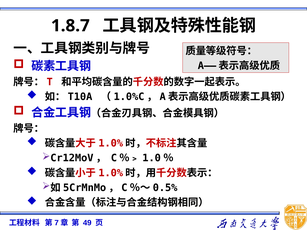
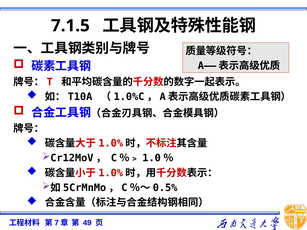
1.8.7: 1.8.7 -> 7.1.5
